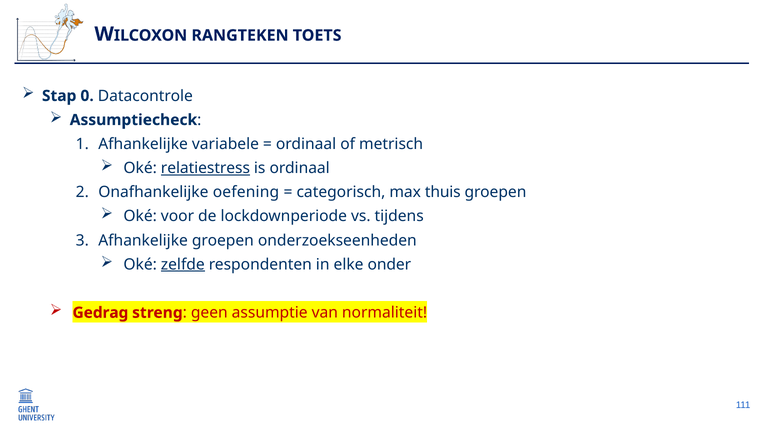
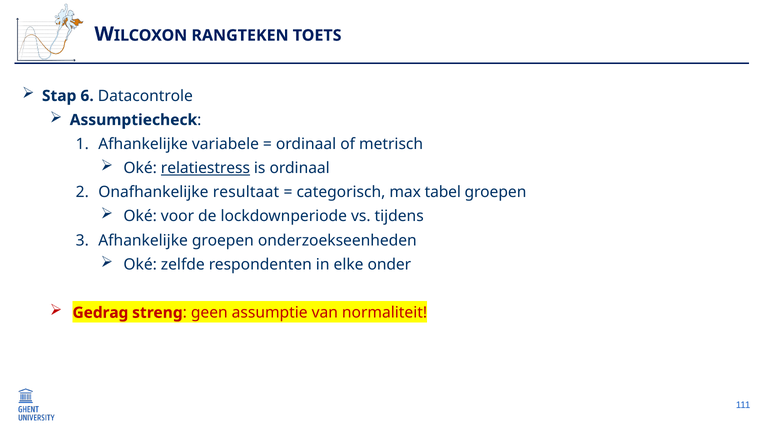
0: 0 -> 6
oefening: oefening -> resultaat
thuis: thuis -> tabel
zelfde underline: present -> none
